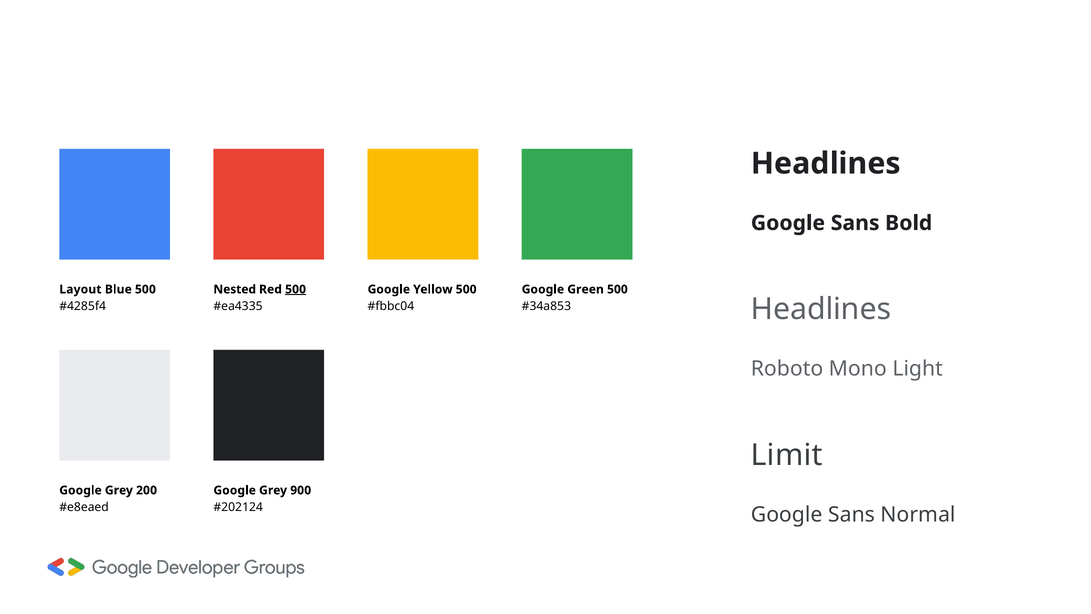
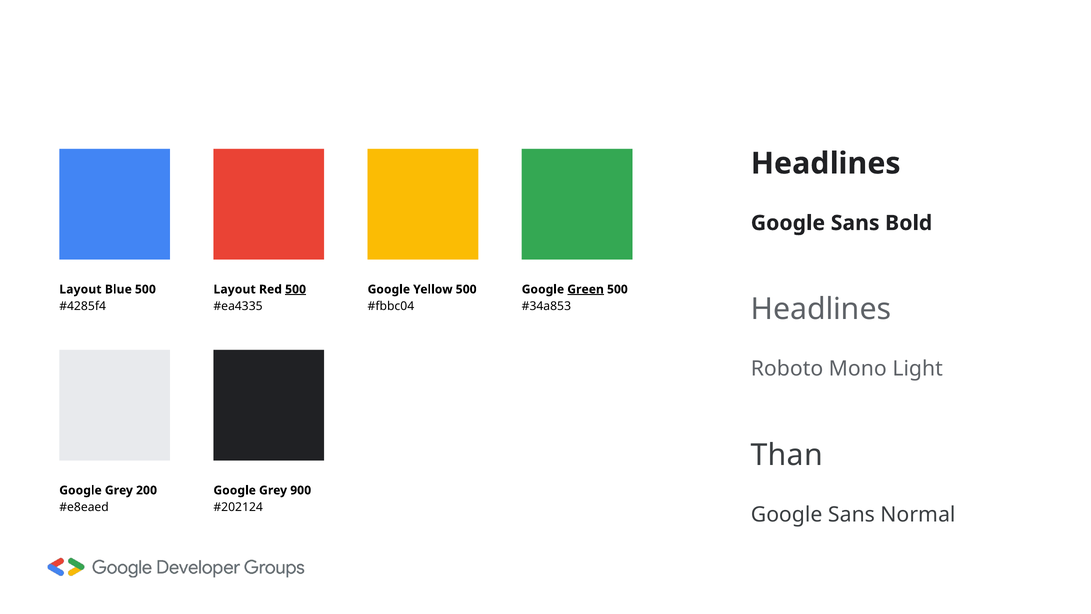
Nested at (235, 289): Nested -> Layout
Green underline: none -> present
Limit: Limit -> Than
